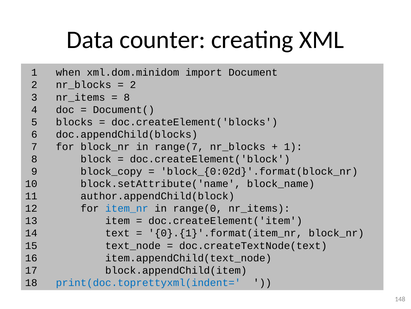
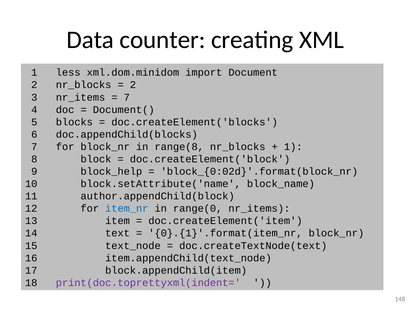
when: when -> less
8 at (127, 97): 8 -> 7
range(7: range(7 -> range(8
block_copy: block_copy -> block_help
print(doc.toprettyxml(indent= colour: blue -> purple
